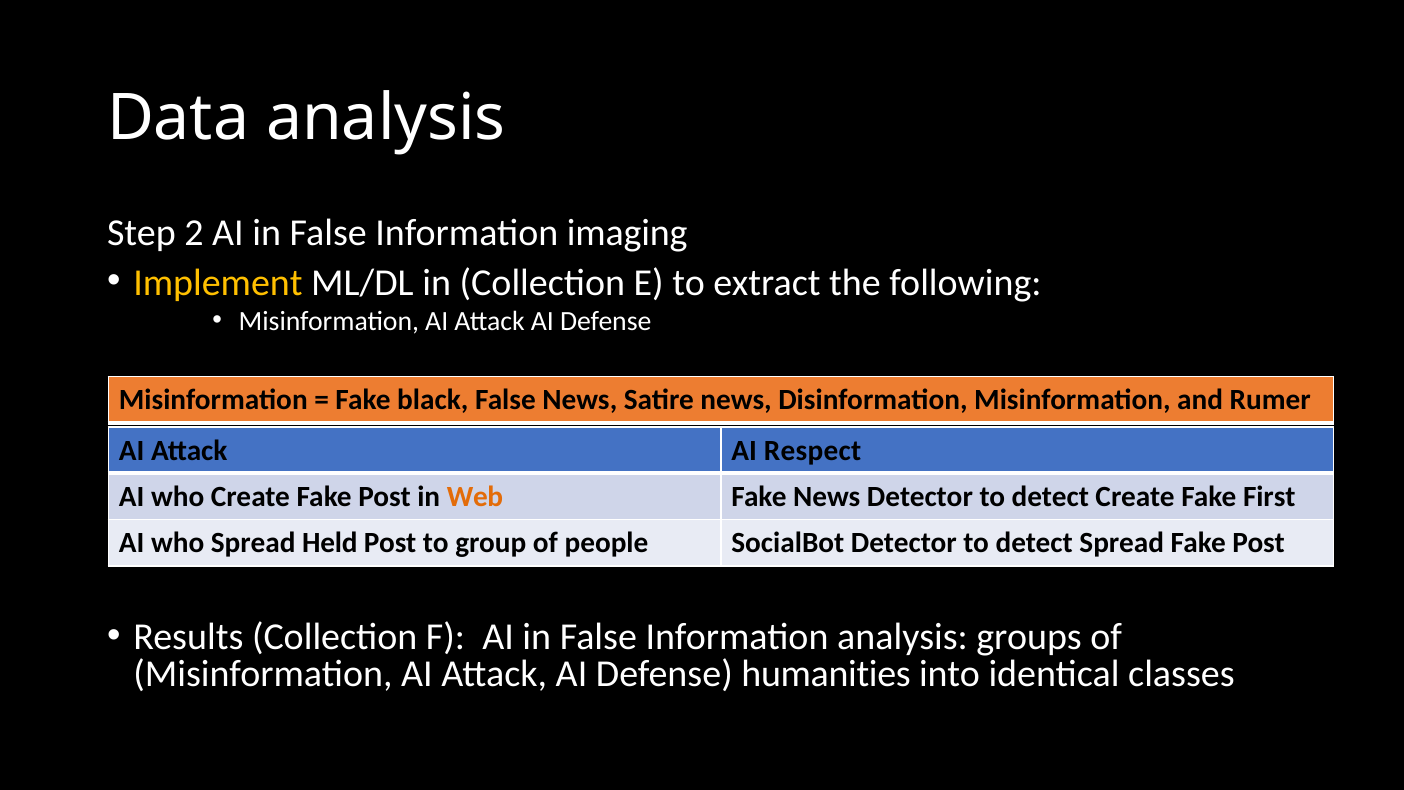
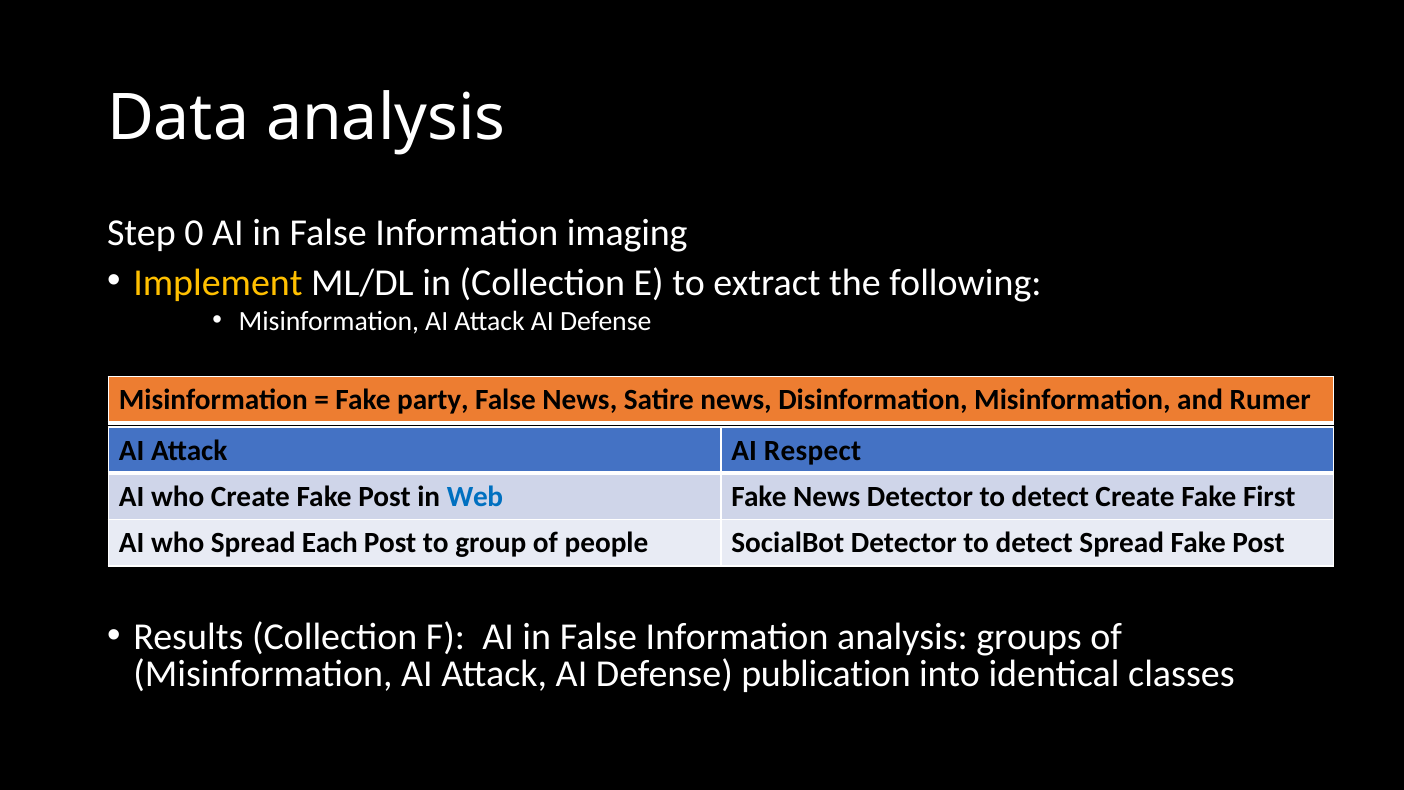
2: 2 -> 0
black: black -> party
Web colour: orange -> blue
Held: Held -> Each
humanities: humanities -> publication
